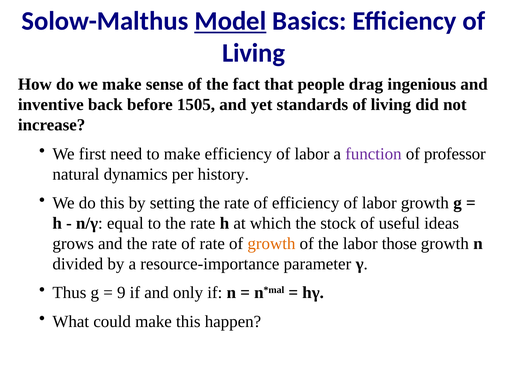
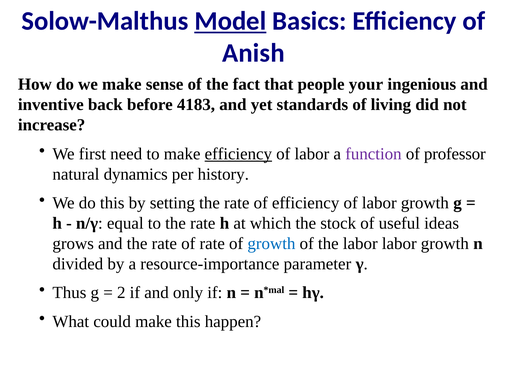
Living at (254, 53): Living -> Anish
drag: drag -> your
1505: 1505 -> 4183
efficiency at (238, 154) underline: none -> present
growth at (271, 244) colour: orange -> blue
labor those: those -> labor
9: 9 -> 2
